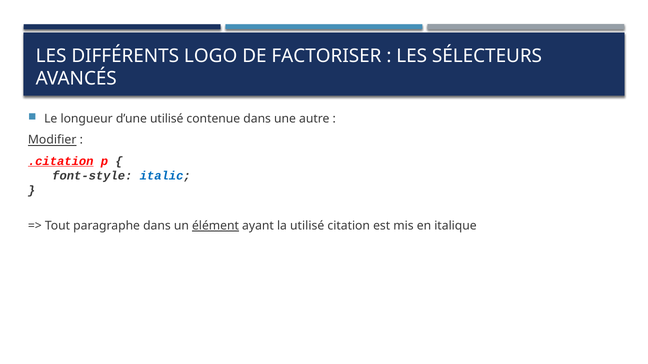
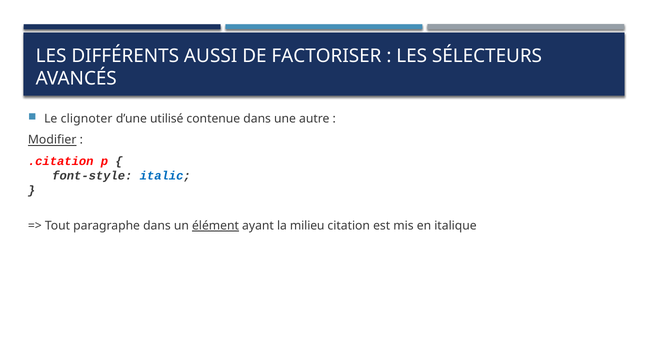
LOGO: LOGO -> AUSSI
longueur: longueur -> clignoter
.citation underline: present -> none
la utilisé: utilisé -> milieu
